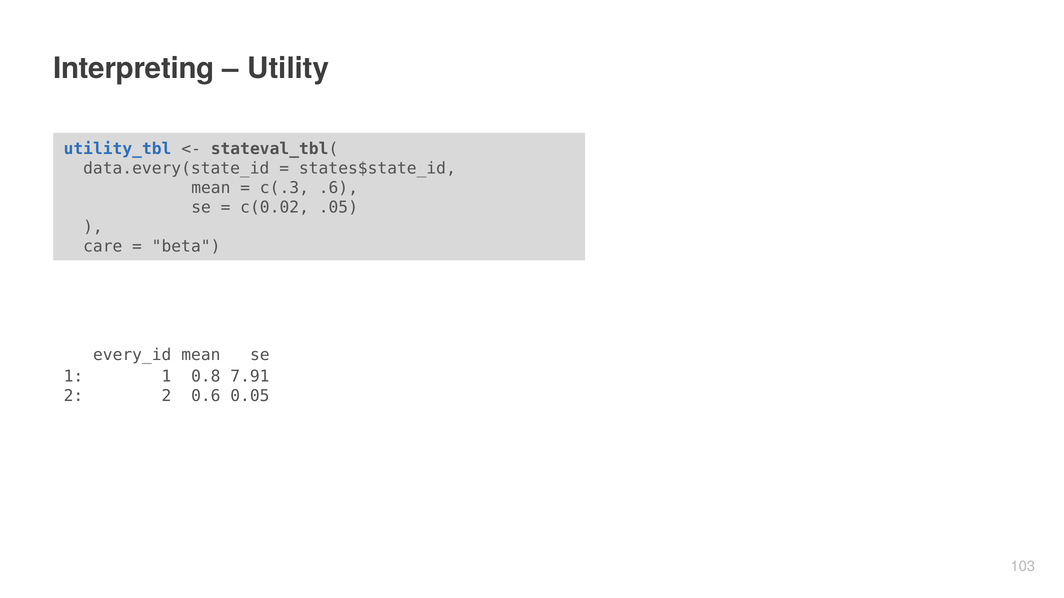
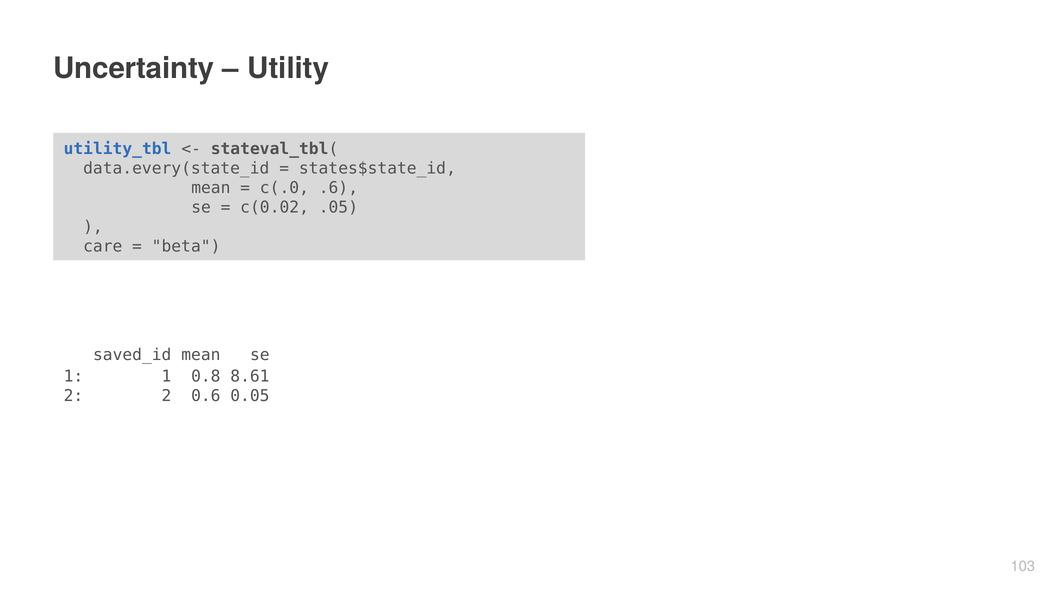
Interpreting: Interpreting -> Uncertainty
c(.3: c(.3 -> c(.0
every_id: every_id -> saved_id
7.91: 7.91 -> 8.61
